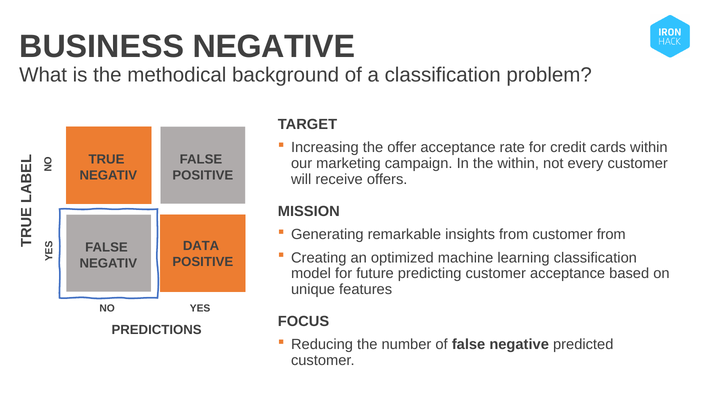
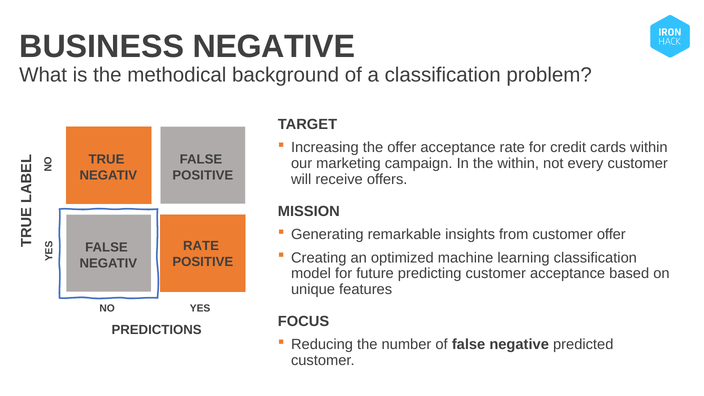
customer from: from -> offer
DATA at (201, 246): DATA -> RATE
